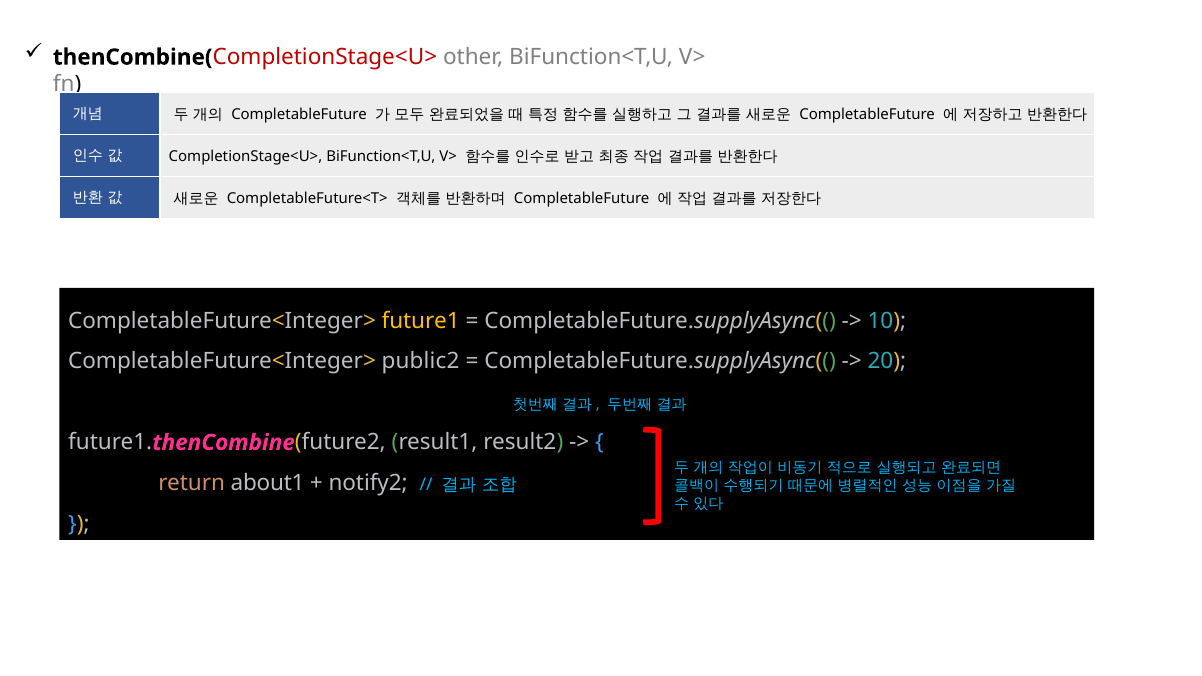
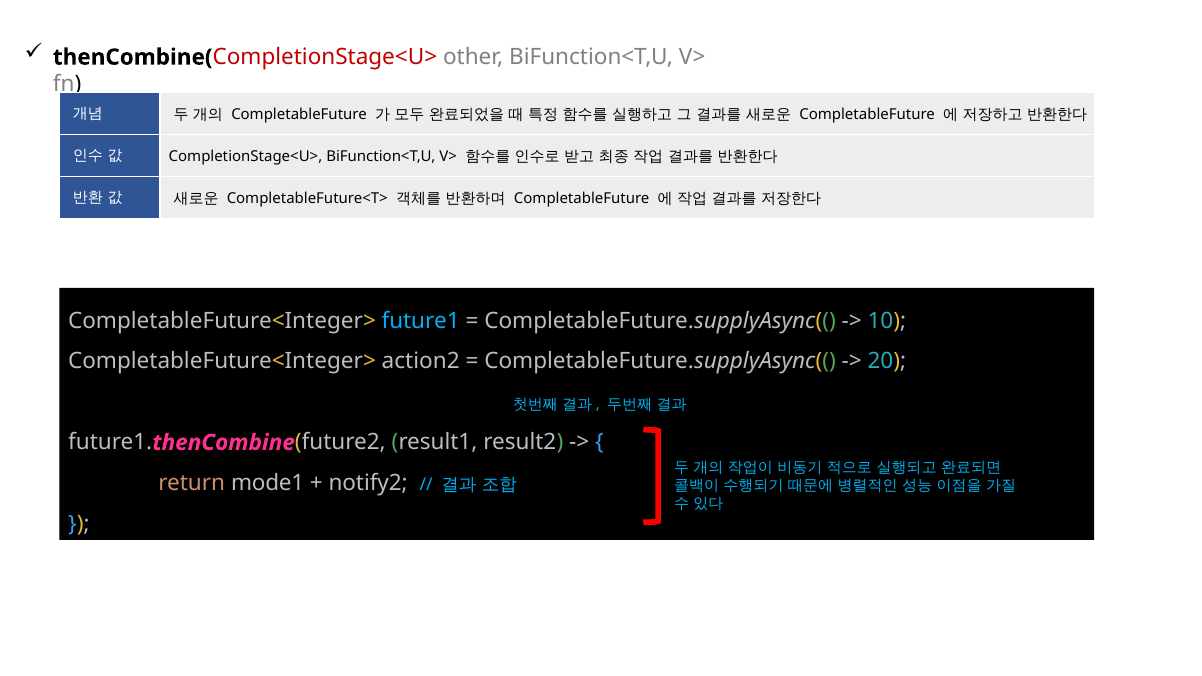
future1 at (421, 321) colour: yellow -> light blue
public2: public2 -> action2
about1: about1 -> mode1
